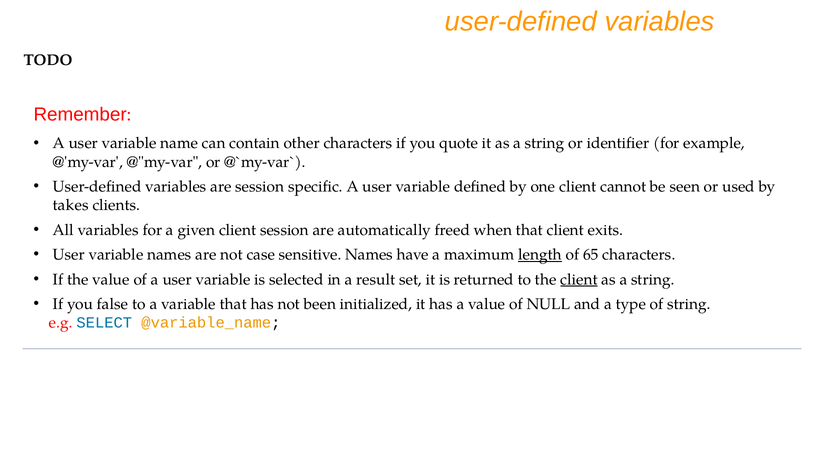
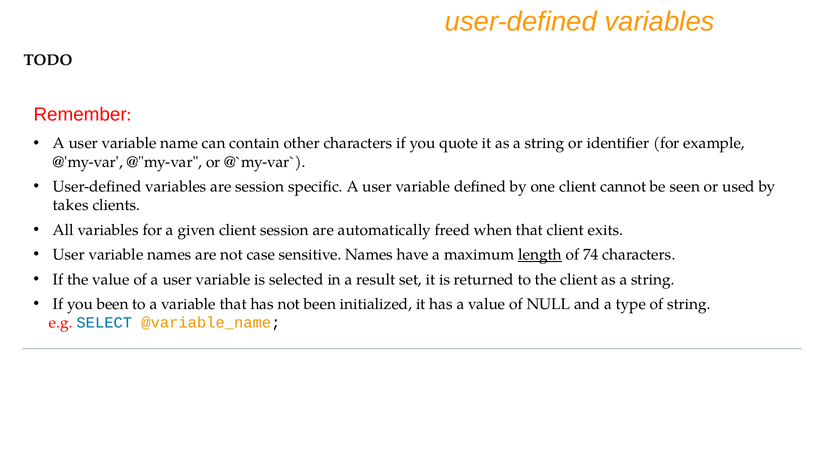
65: 65 -> 74
client at (579, 279) underline: present -> none
you false: false -> been
